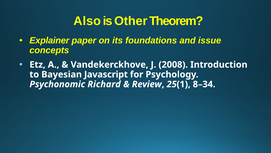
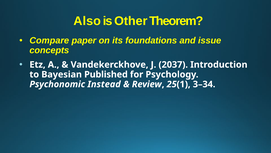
Explainer: Explainer -> Compare
2008: 2008 -> 2037
Javascript: Javascript -> Published
Richard: Richard -> Instead
8–34: 8–34 -> 3–34
